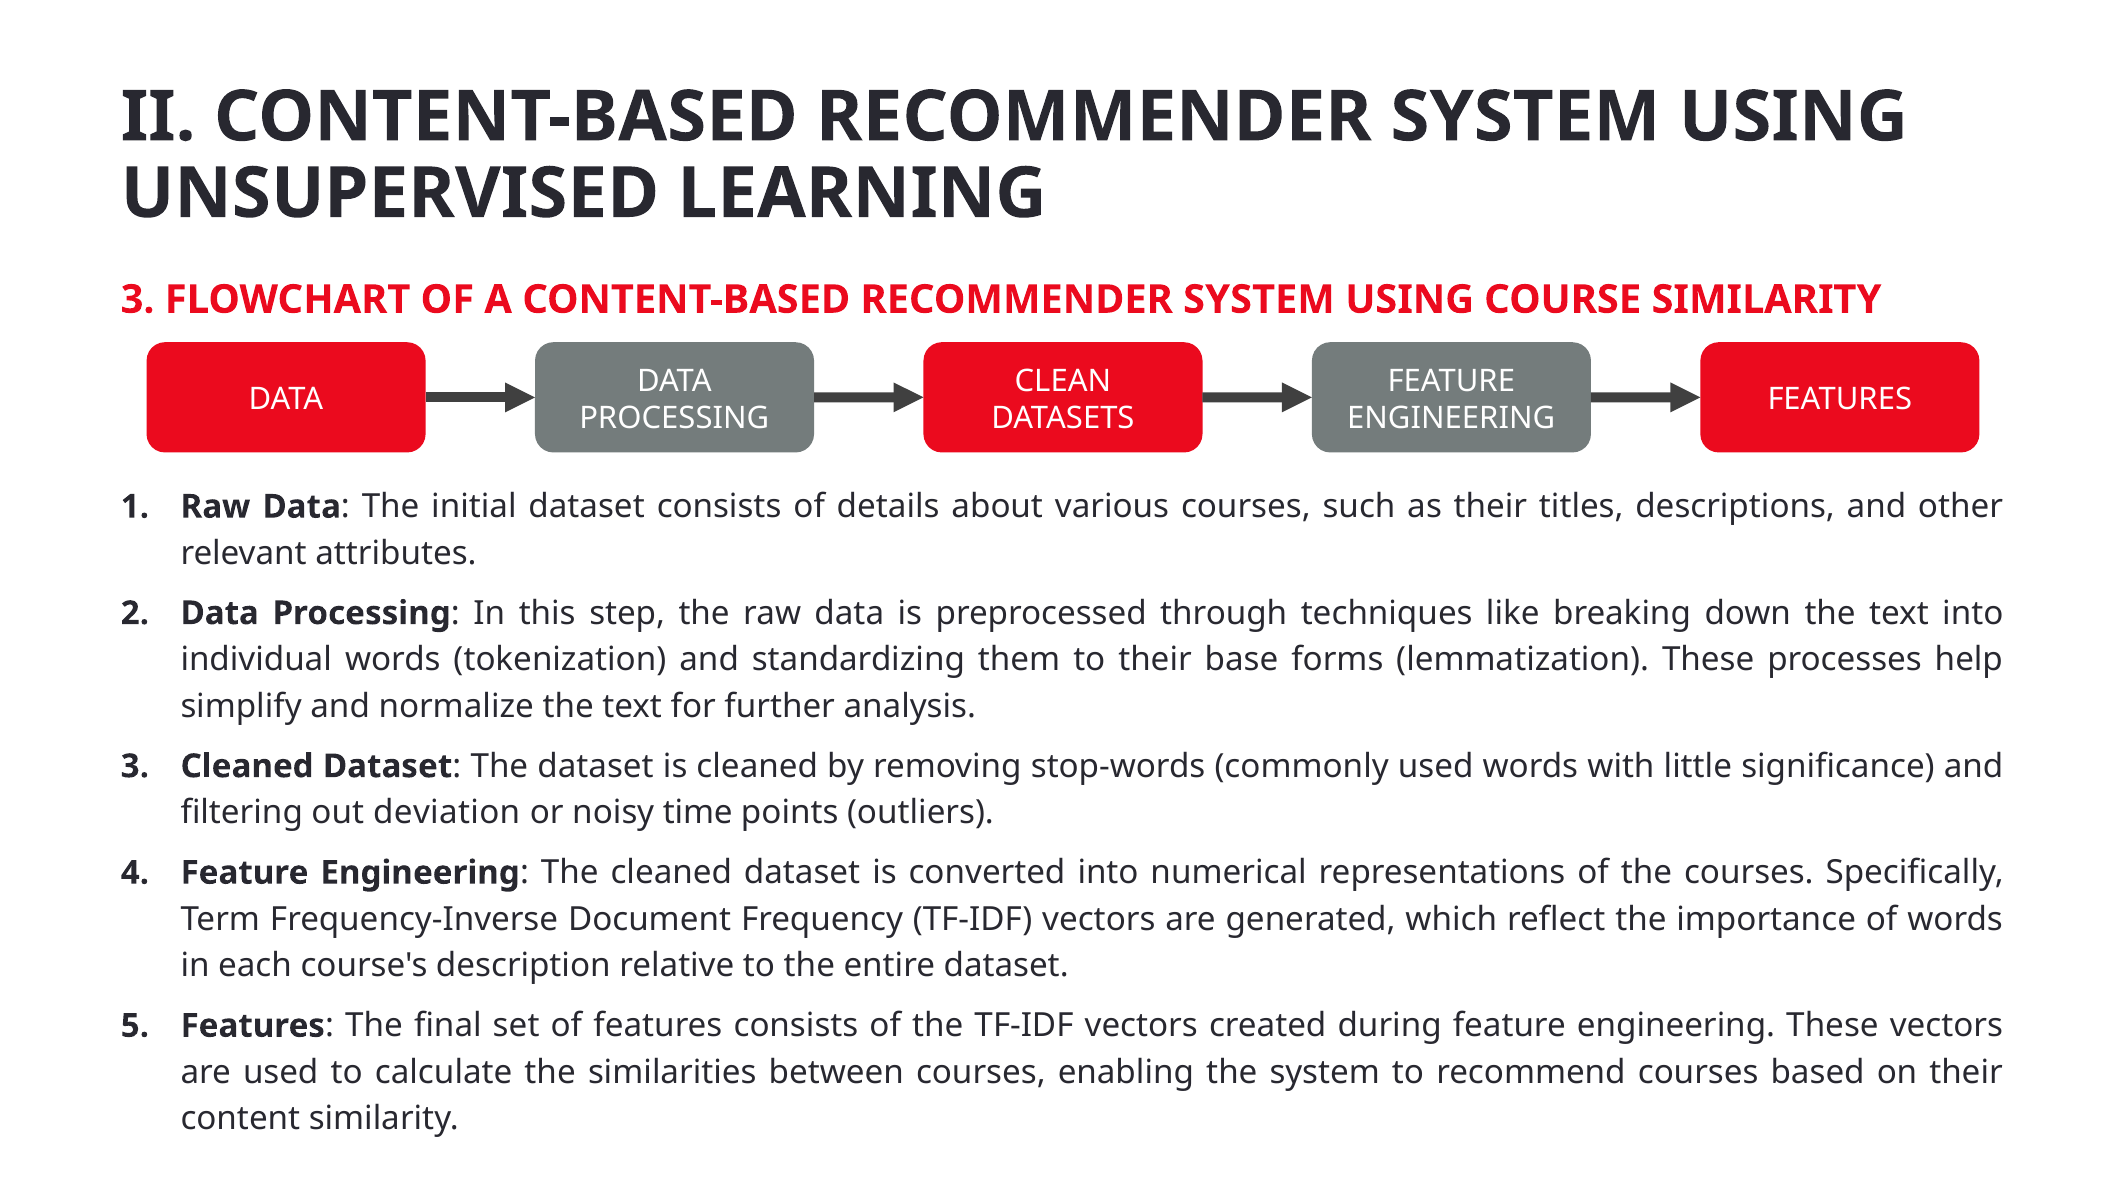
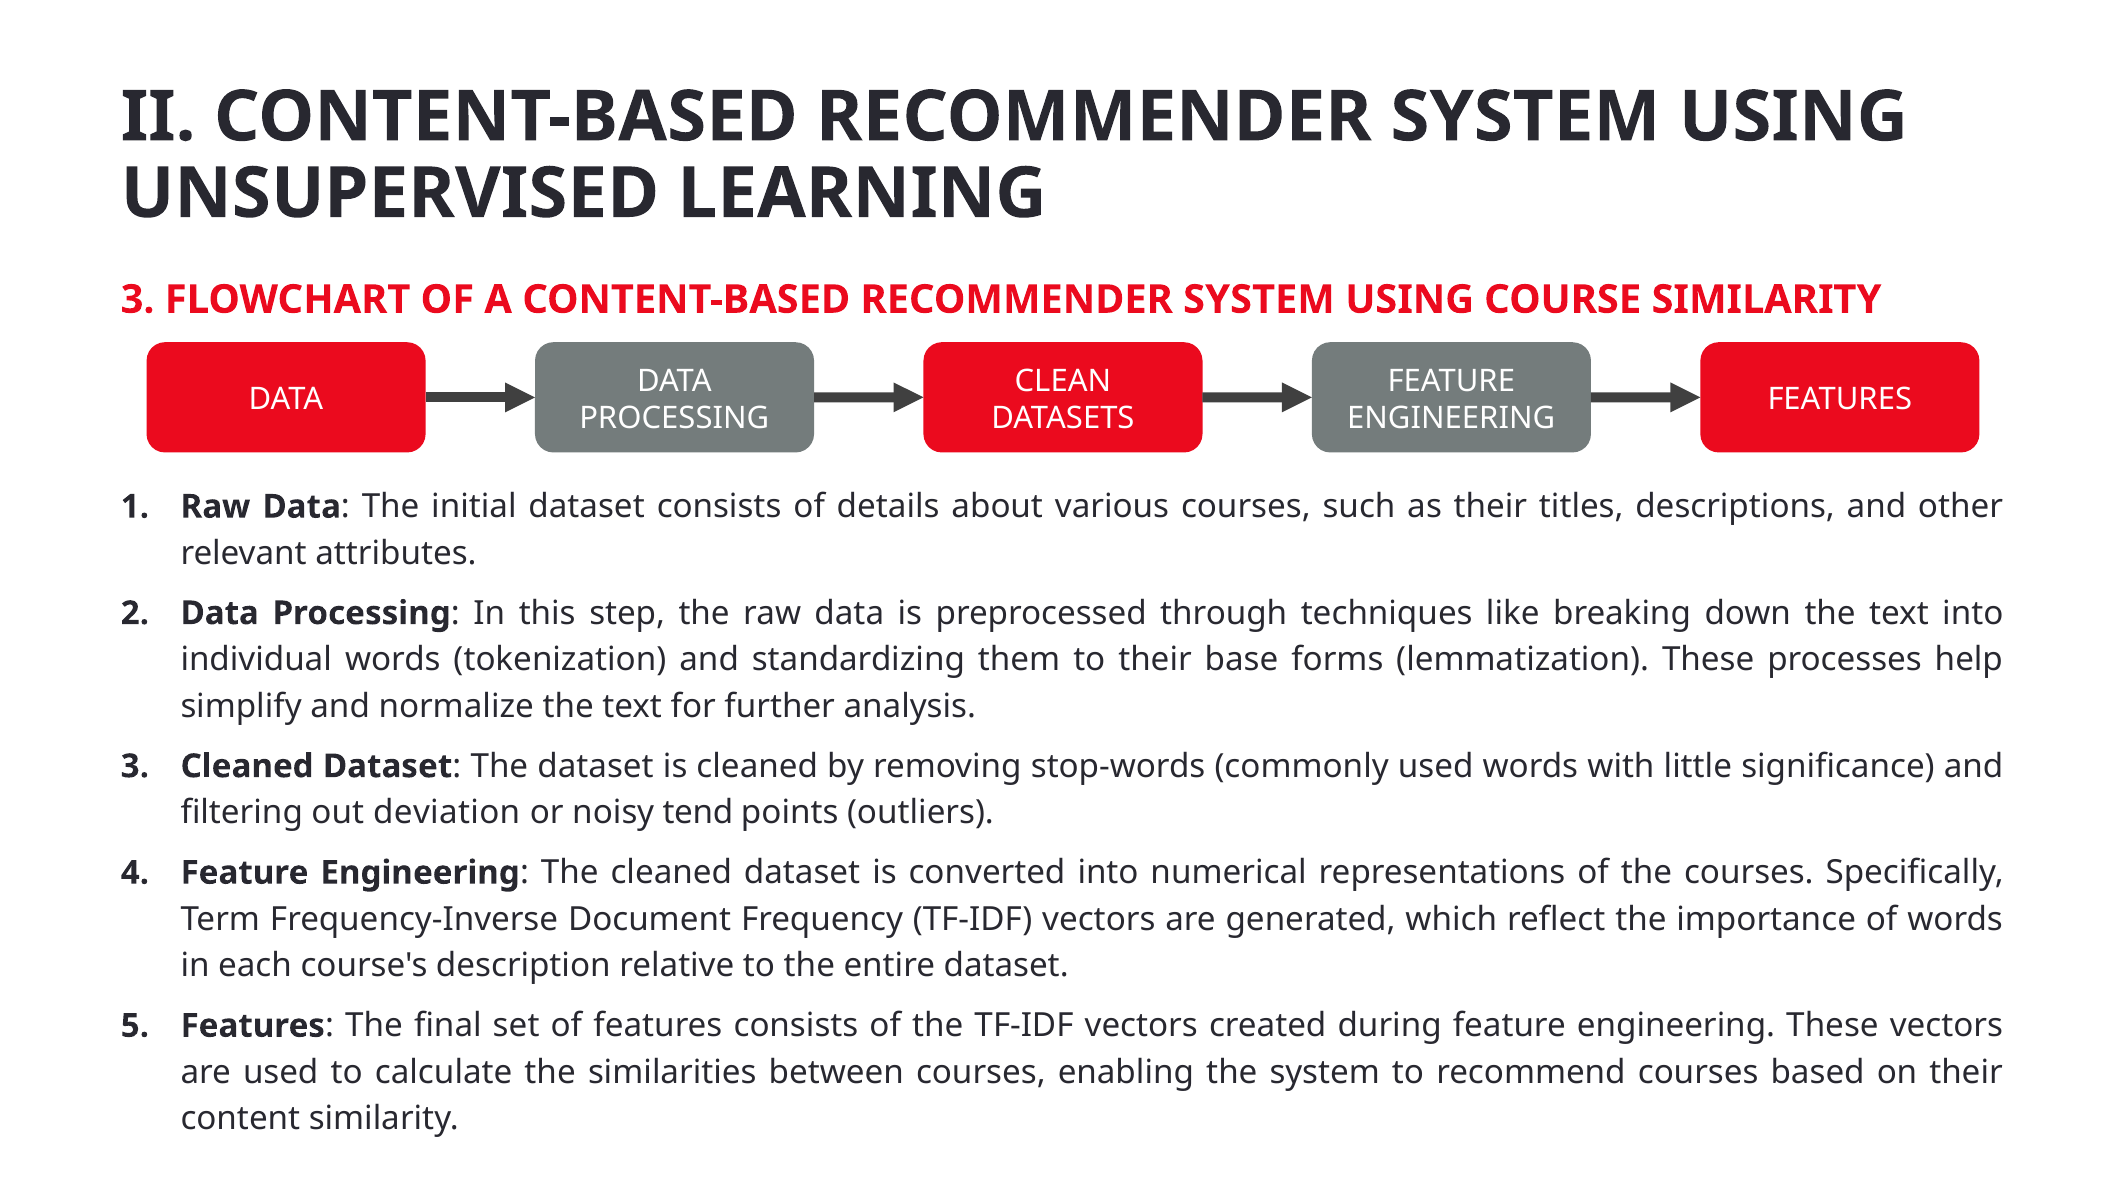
time: time -> tend
